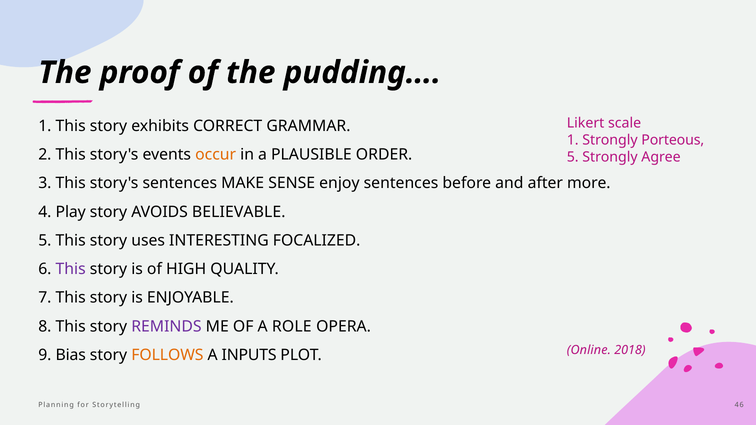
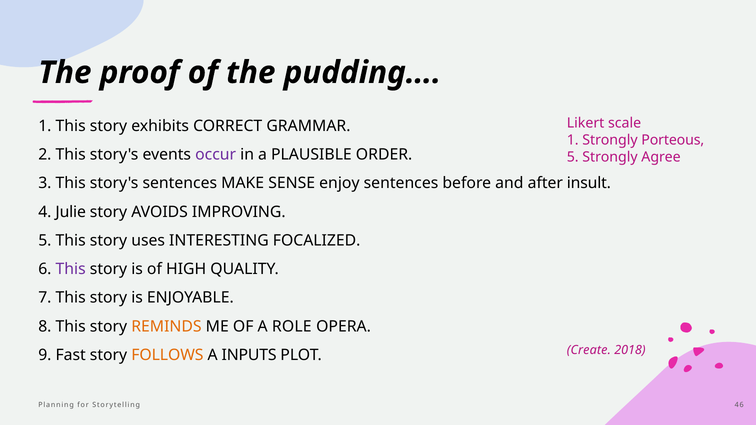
occur colour: orange -> purple
more: more -> insult
Play: Play -> Julie
BELIEVABLE: BELIEVABLE -> IMPROVING
REMINDS colour: purple -> orange
Online: Online -> Create
Bias: Bias -> Fast
